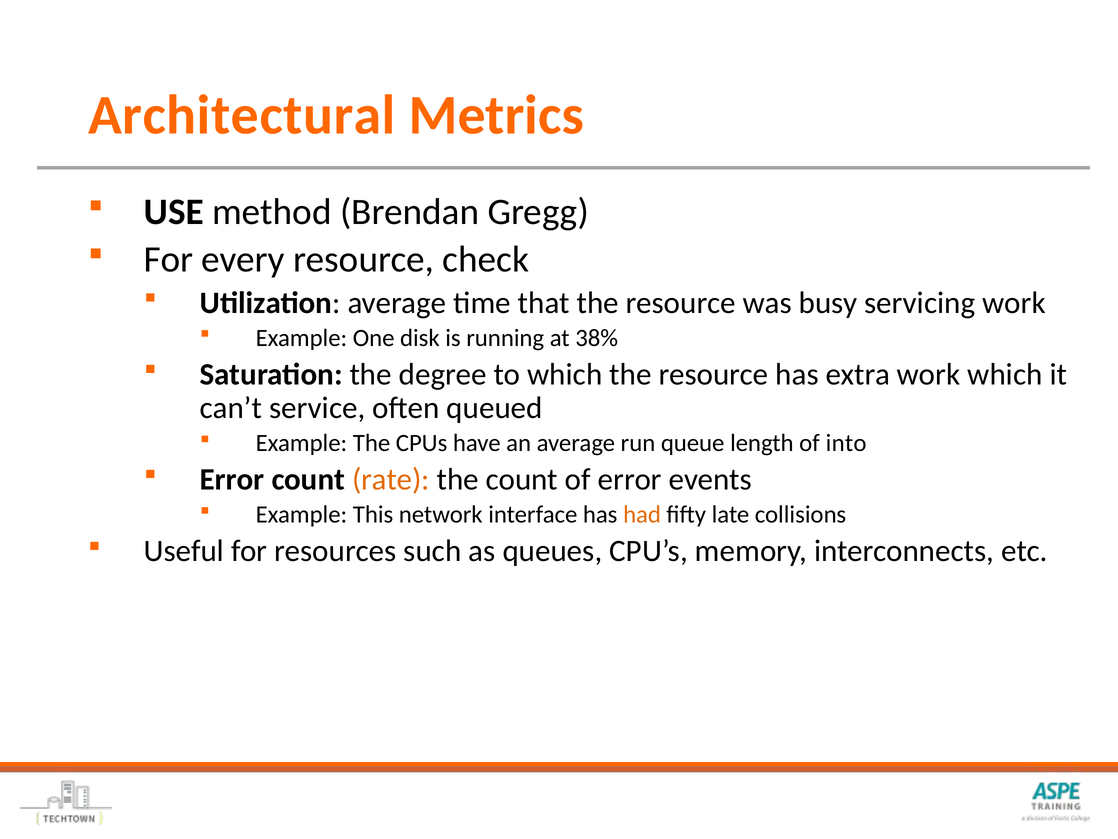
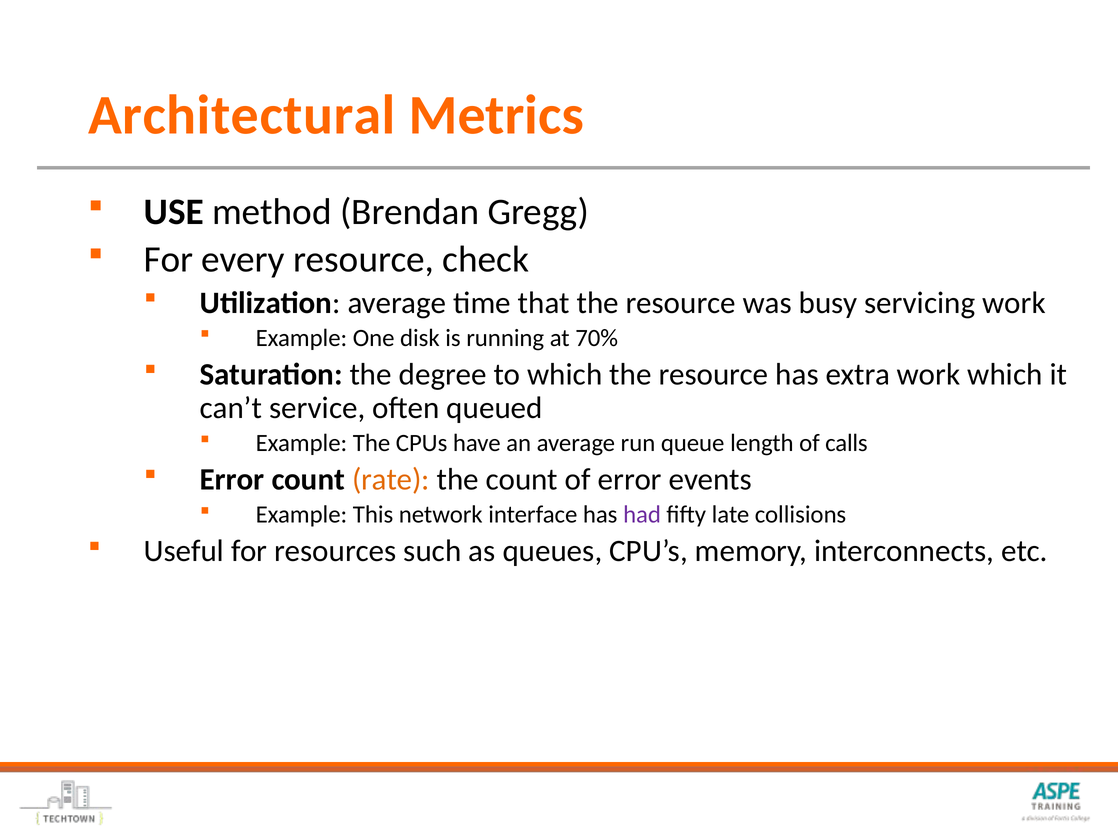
38%: 38% -> 70%
into: into -> calls
had colour: orange -> purple
